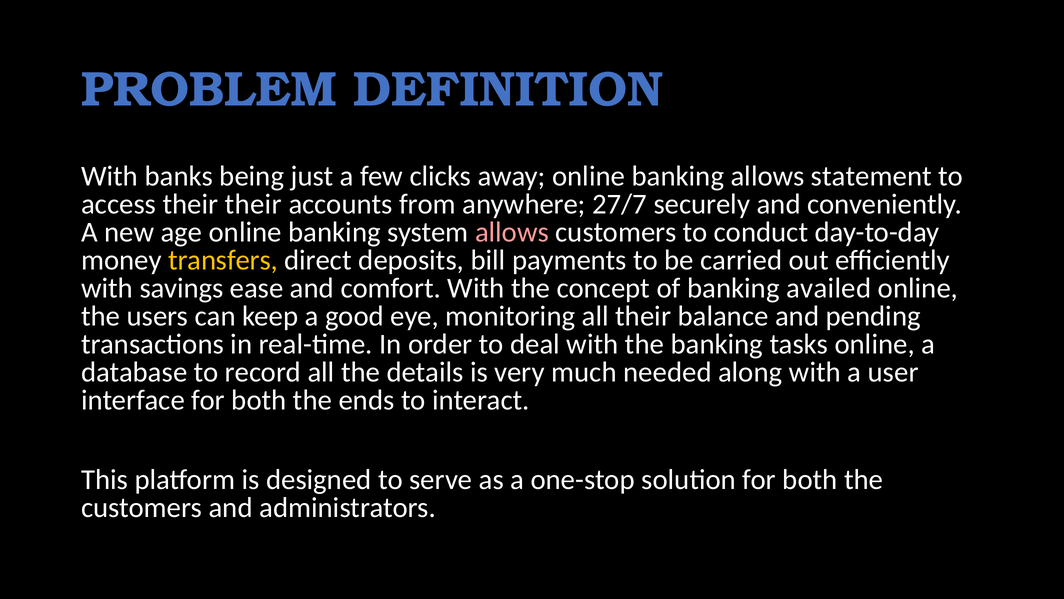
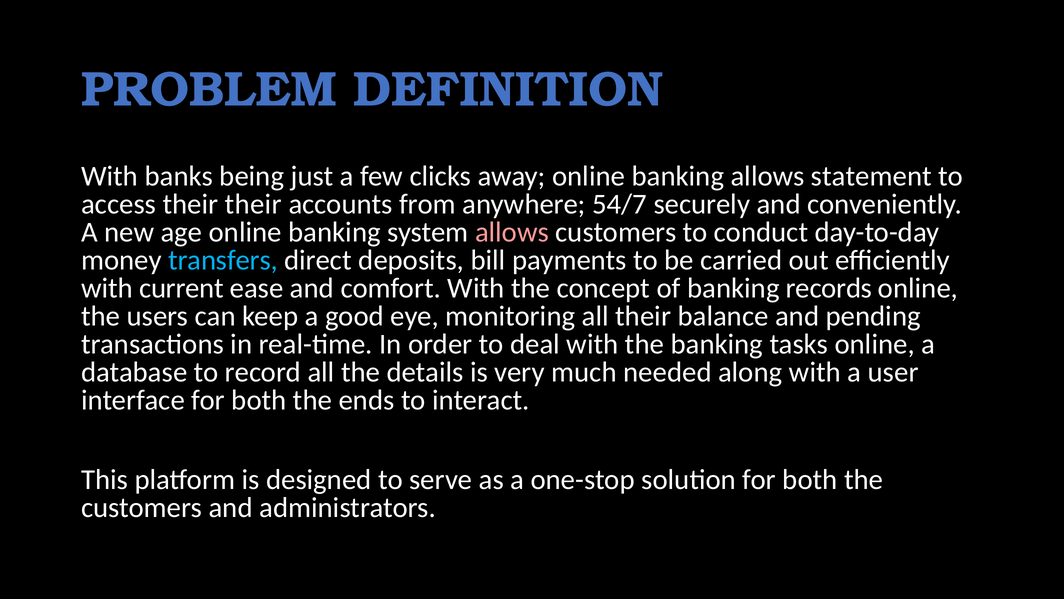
27/7: 27/7 -> 54/7
transfers colour: yellow -> light blue
savings: savings -> current
availed: availed -> records
